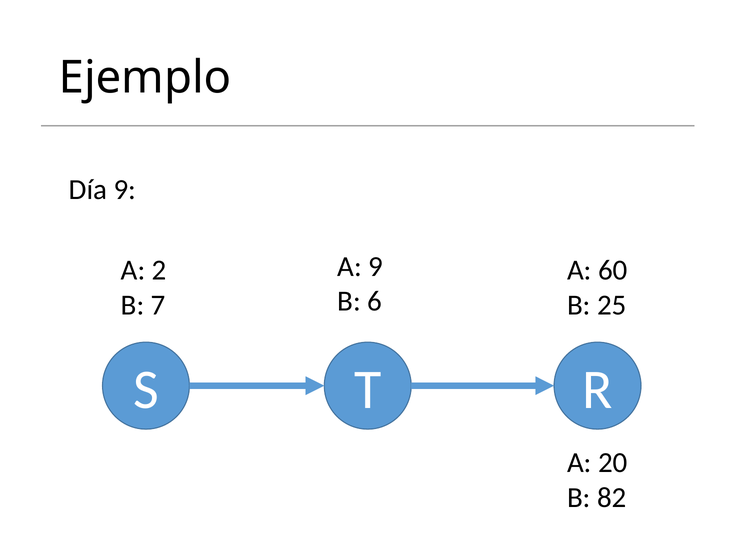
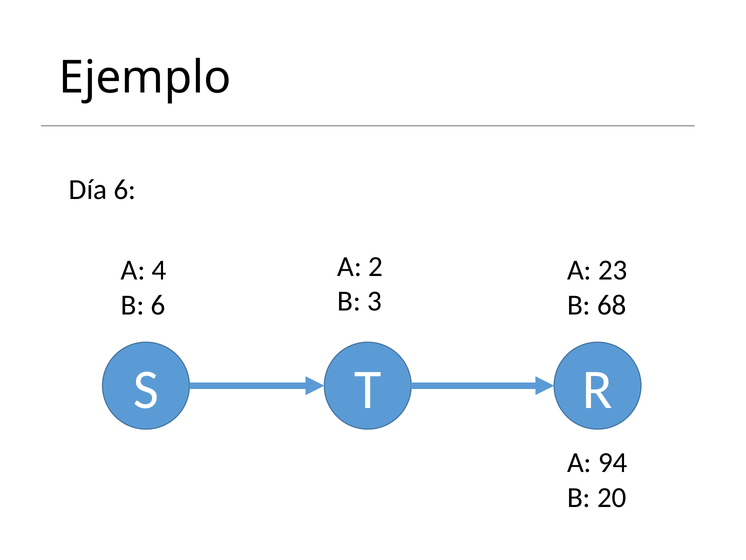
Día 9: 9 -> 6
A 9: 9 -> 2
2: 2 -> 4
60: 60 -> 23
6: 6 -> 3
B 7: 7 -> 6
25: 25 -> 68
20: 20 -> 94
82: 82 -> 20
